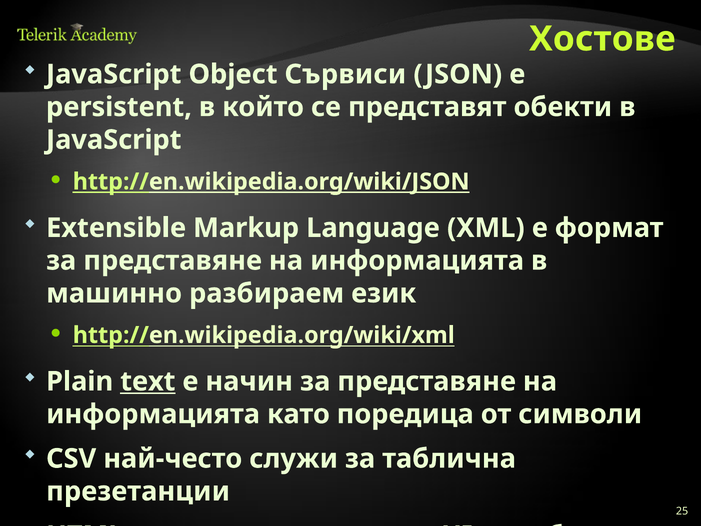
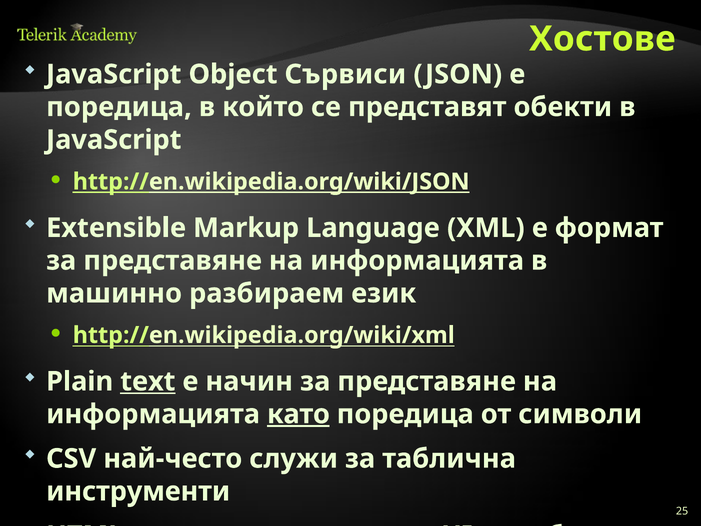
persistent at (119, 107): persistent -> поредица
като underline: none -> present
презетанции: презетанции -> инструменти
